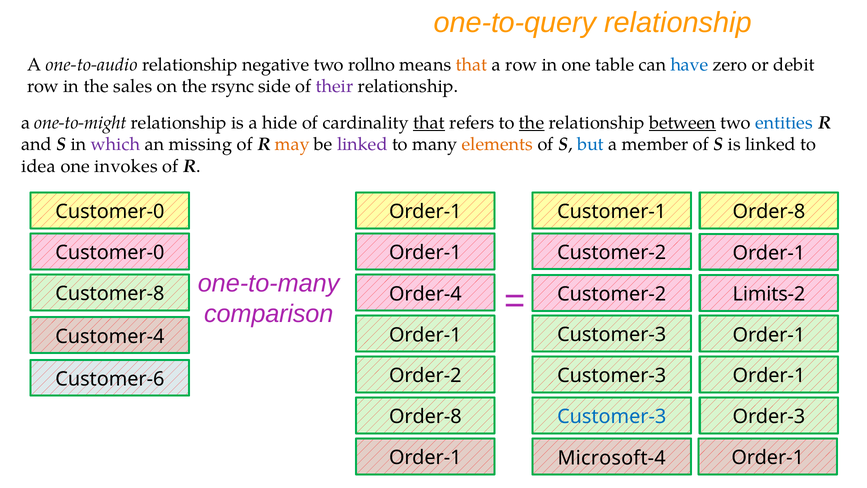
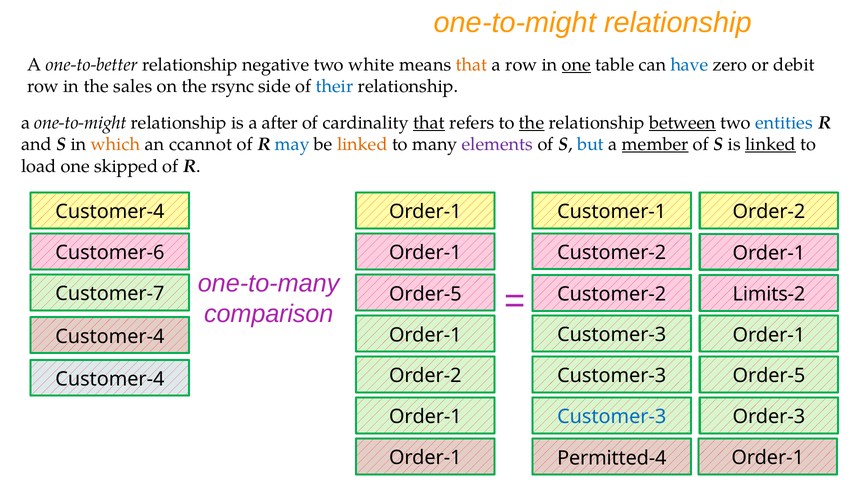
one-to-query at (515, 23): one-to-query -> one-to-might
one-to-audio: one-to-audio -> one-to-better
rollno: rollno -> white
one at (576, 65) underline: none -> present
their colour: purple -> blue
hide: hide -> after
which colour: purple -> orange
missing: missing -> ccannot
may colour: orange -> blue
linked at (362, 144) colour: purple -> orange
elements colour: orange -> purple
member underline: none -> present
linked at (771, 144) underline: none -> present
idea: idea -> load
invokes: invokes -> skipped
Customer-0 at (110, 212): Customer-0 -> Customer-4
Customer-1 Order-8: Order-8 -> Order-2
Customer-0 at (110, 253): Customer-0 -> Customer-6
Customer-8: Customer-8 -> Customer-7
Order-4 at (425, 294): Order-4 -> Order-5
Order-1 at (769, 376): Order-1 -> Order-5
Customer-6 at (110, 379): Customer-6 -> Customer-4
Order-8 at (425, 416): Order-8 -> Order-1
Microsoft-4: Microsoft-4 -> Permitted-4
